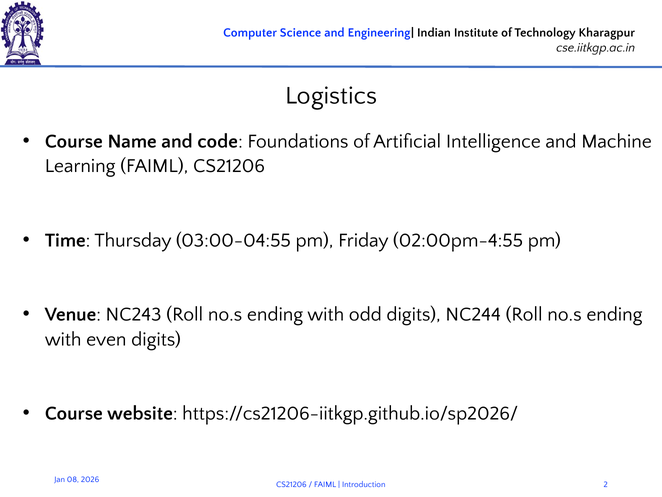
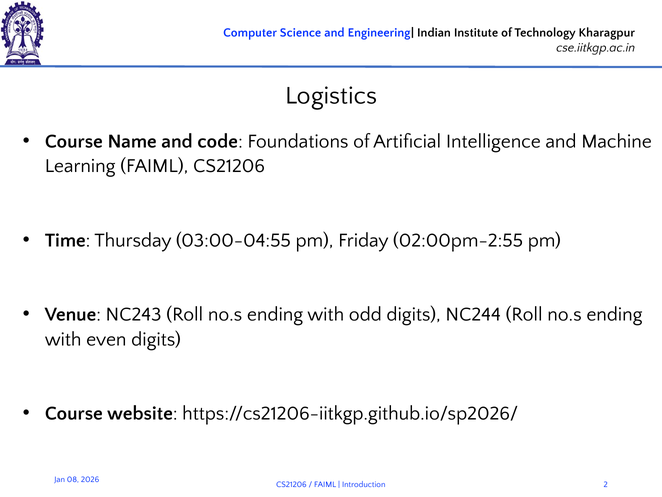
02:00pm-4:55: 02:00pm-4:55 -> 02:00pm-2:55
